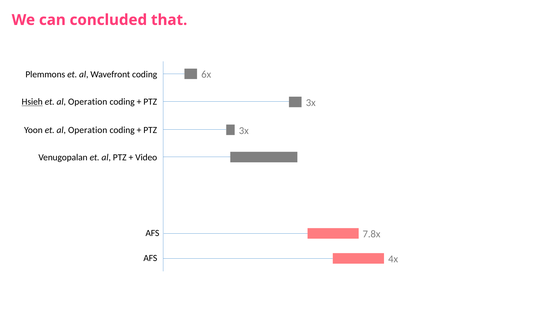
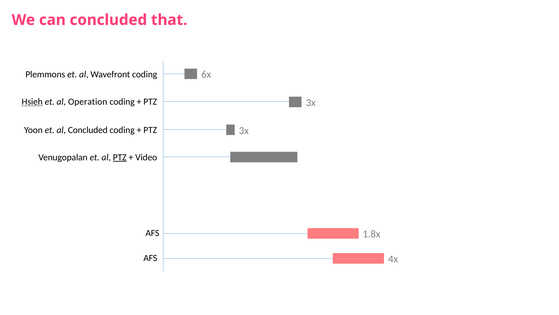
Yoon et al Operation: Operation -> Concluded
PTZ at (120, 157) underline: none -> present
7.8x: 7.8x -> 1.8x
